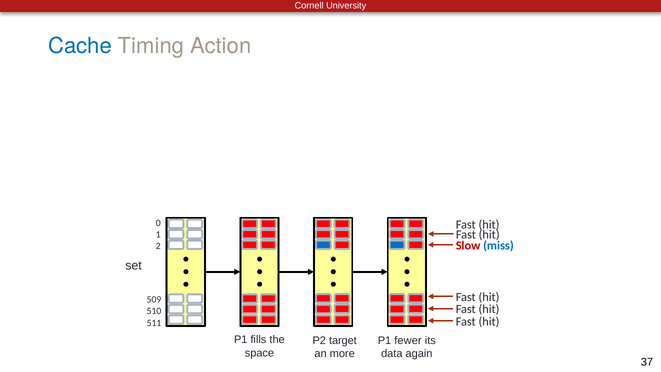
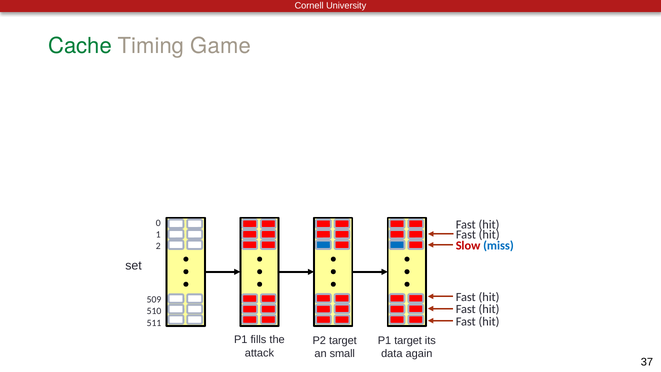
Cache colour: blue -> green
Action: Action -> Game
P1 fewer: fewer -> target
space: space -> attack
more: more -> small
